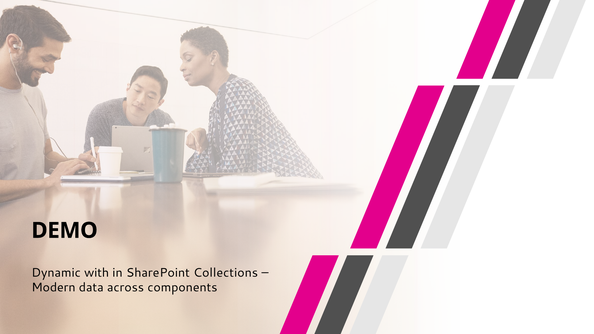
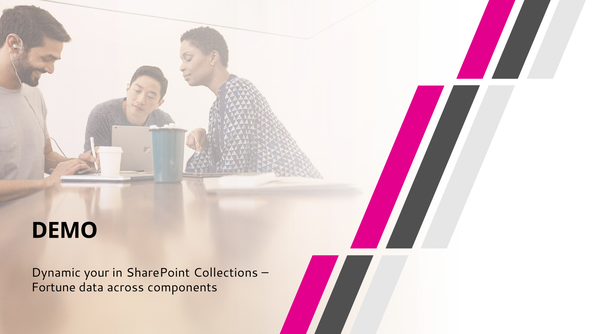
with: with -> your
Modern: Modern -> Fortune
